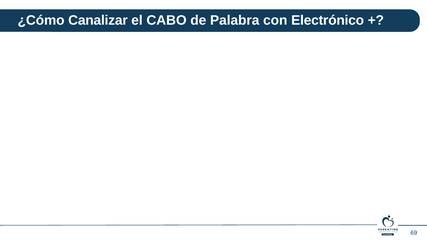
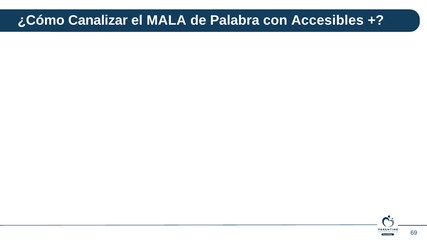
CABO: CABO -> MALA
Electrónico: Electrónico -> Accesibles
